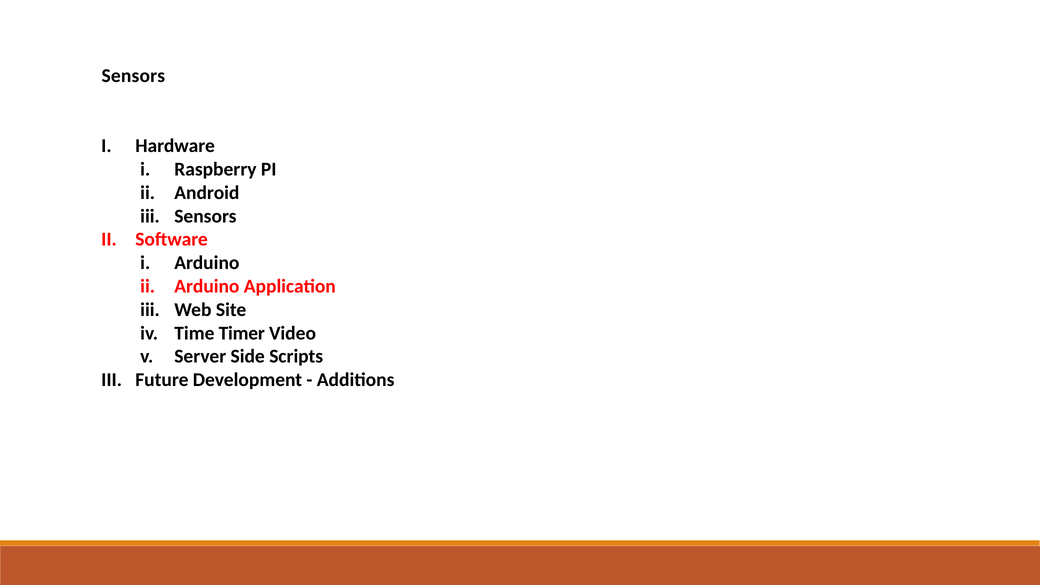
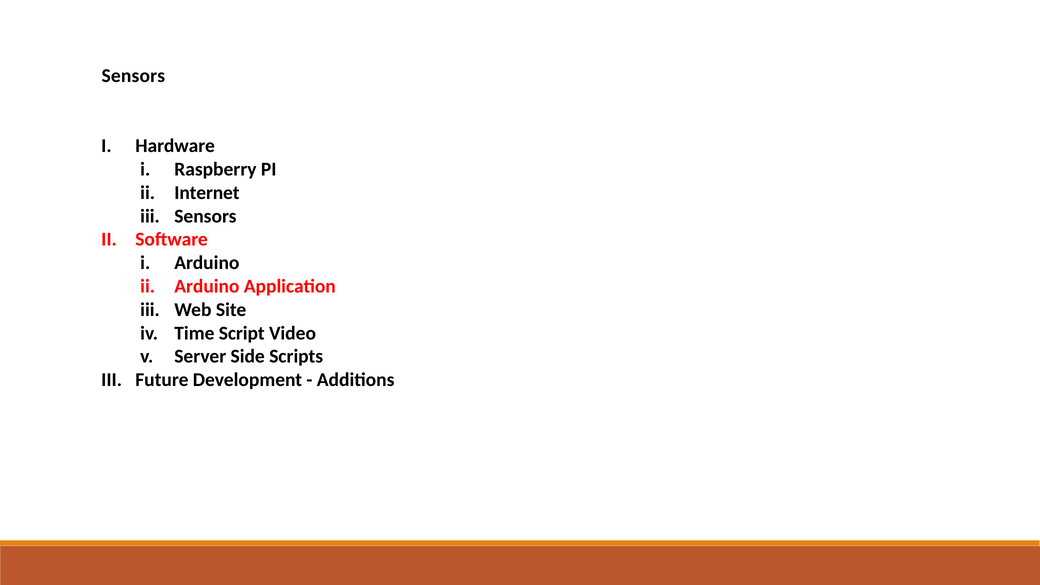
Android: Android -> Internet
Timer: Timer -> Script
